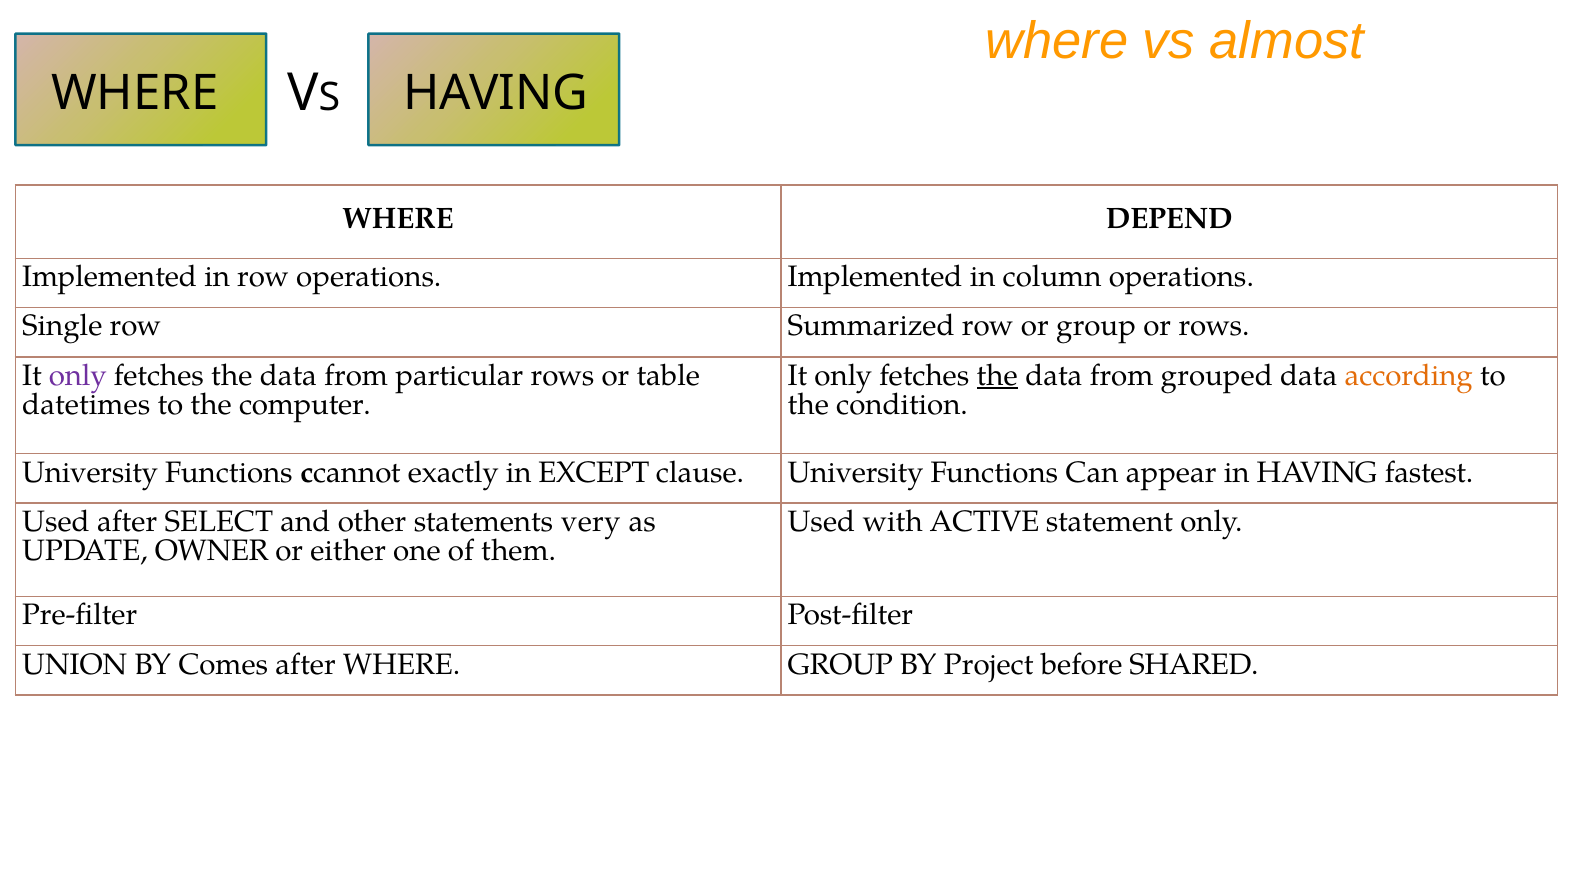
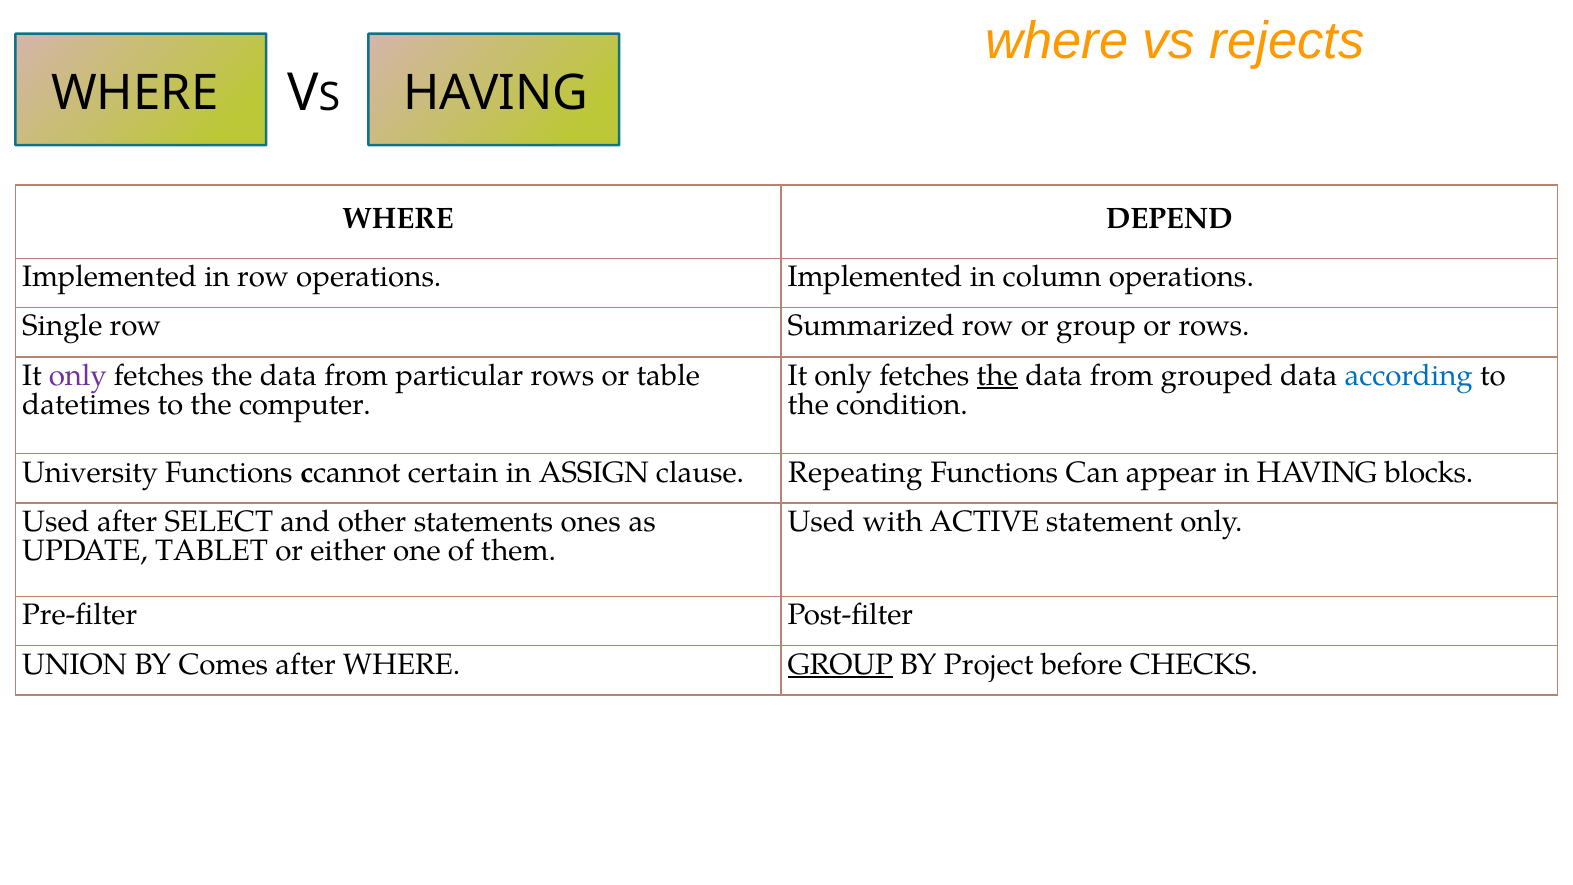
almost: almost -> rejects
according colour: orange -> blue
exactly: exactly -> certain
EXCEPT: EXCEPT -> ASSIGN
clause University: University -> Repeating
fastest: fastest -> blocks
very: very -> ones
OWNER: OWNER -> TABLET
GROUP at (840, 664) underline: none -> present
SHARED: SHARED -> CHECKS
